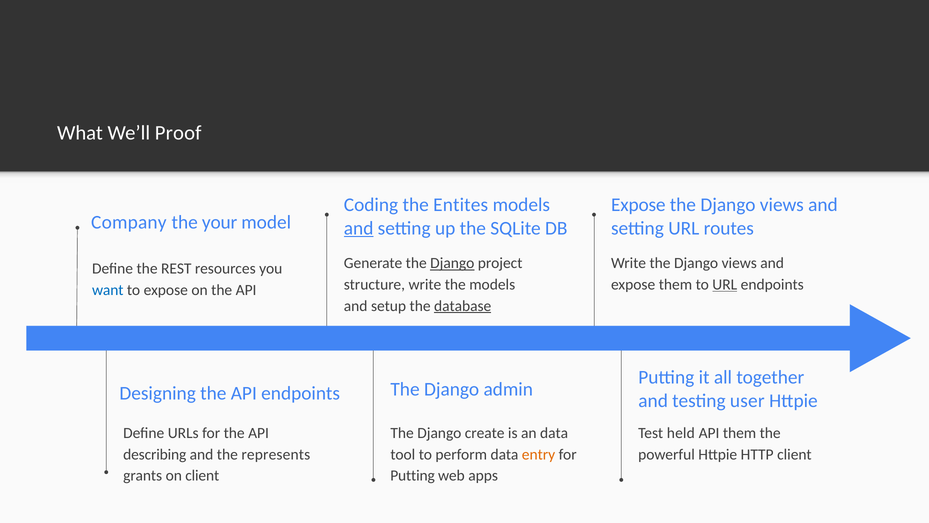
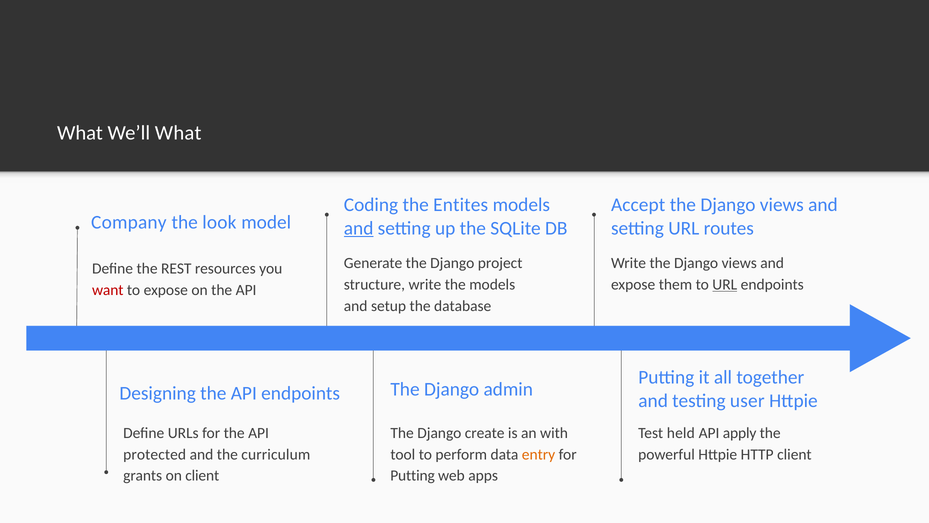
We’ll Proof: Proof -> What
Expose at (638, 205): Expose -> Accept
your: your -> look
Django at (452, 263) underline: present -> none
want colour: blue -> red
database underline: present -> none
an data: data -> with
API them: them -> apply
describing: describing -> protected
represents: represents -> curriculum
